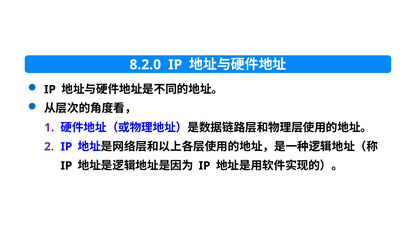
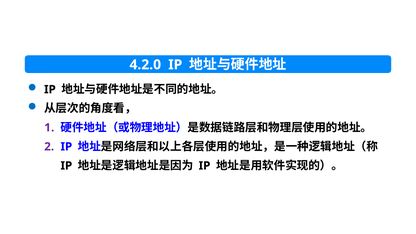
8.2.0: 8.2.0 -> 4.2.0
